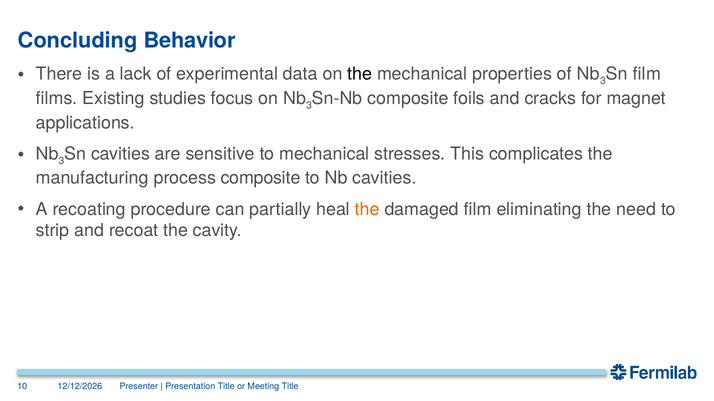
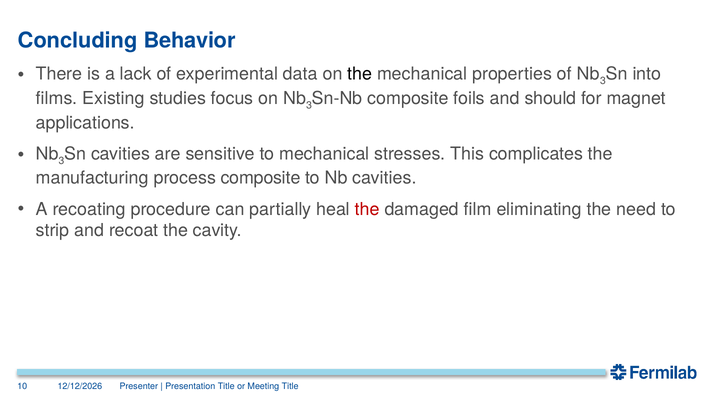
film at (647, 74): film -> into
cracks: cracks -> should
the at (367, 210) colour: orange -> red
